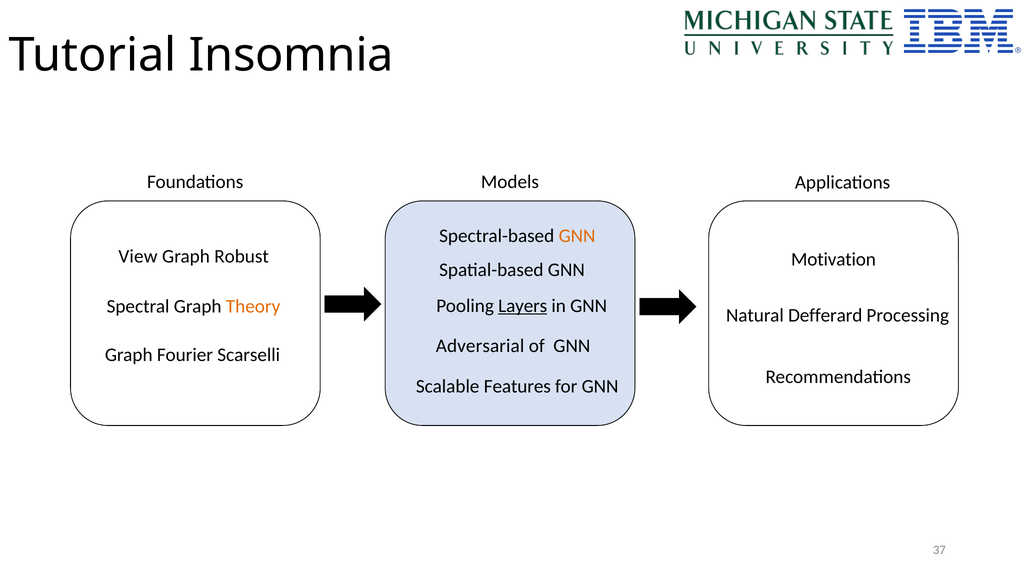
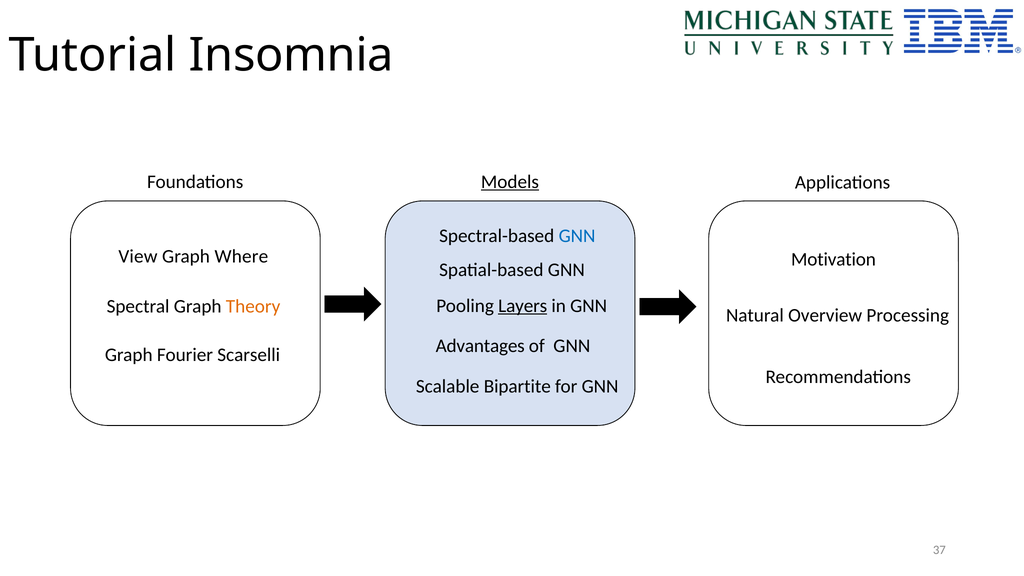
Models underline: none -> present
GNN at (577, 236) colour: orange -> blue
Robust: Robust -> Where
Defferard: Defferard -> Overview
Adversarial: Adversarial -> Advantages
Features: Features -> Bipartite
